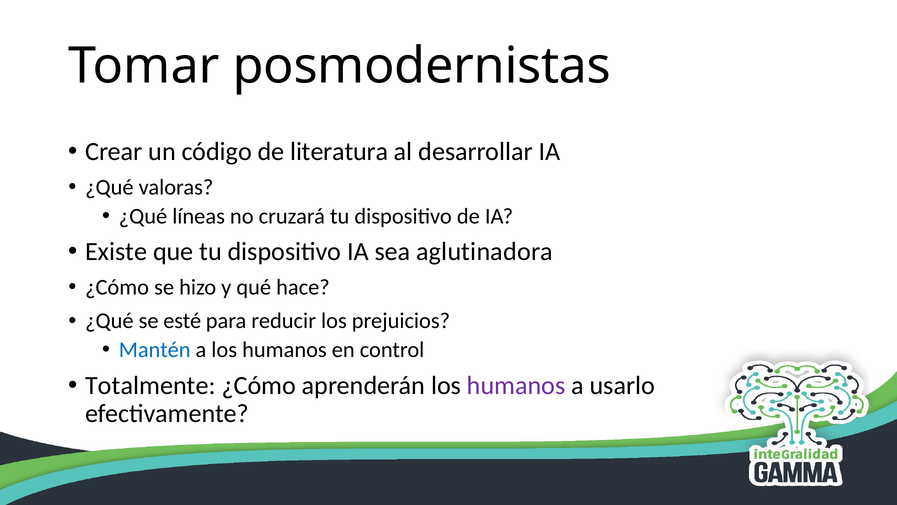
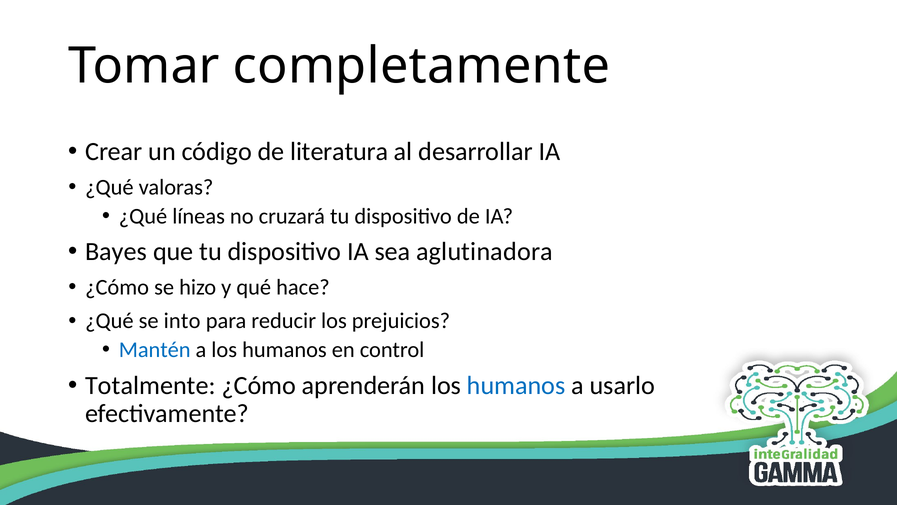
posmodernistas: posmodernistas -> completamente
Existe: Existe -> Bayes
esté: esté -> into
humanos at (516, 385) colour: purple -> blue
